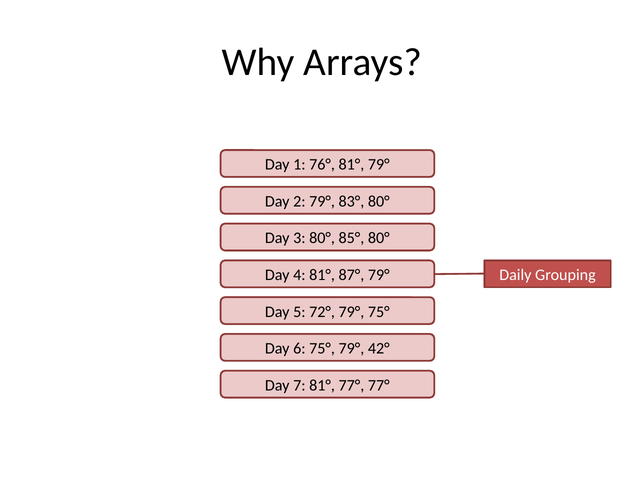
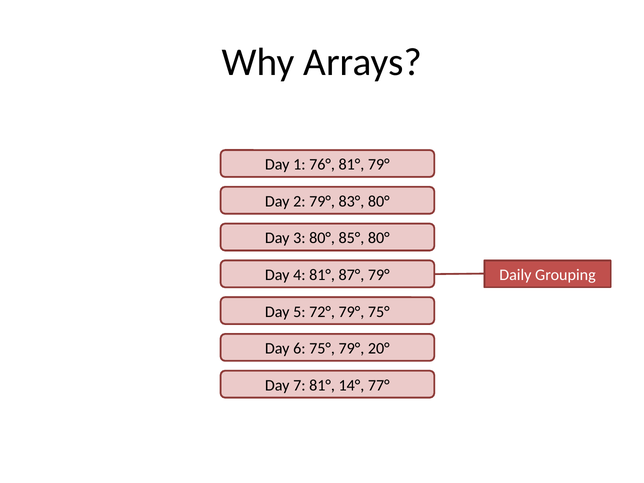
42°: 42° -> 20°
81° 77°: 77° -> 14°
